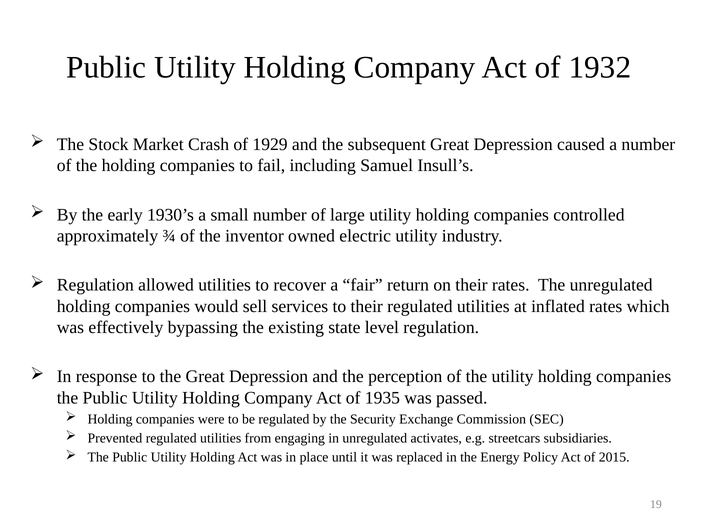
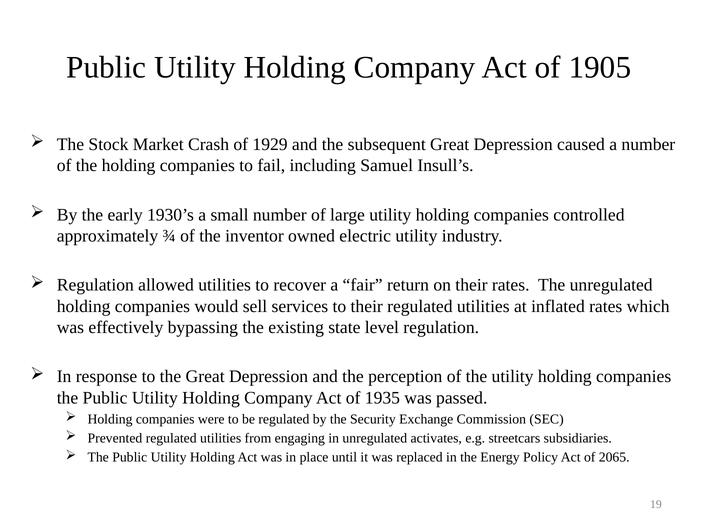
1932: 1932 -> 1905
2015: 2015 -> 2065
